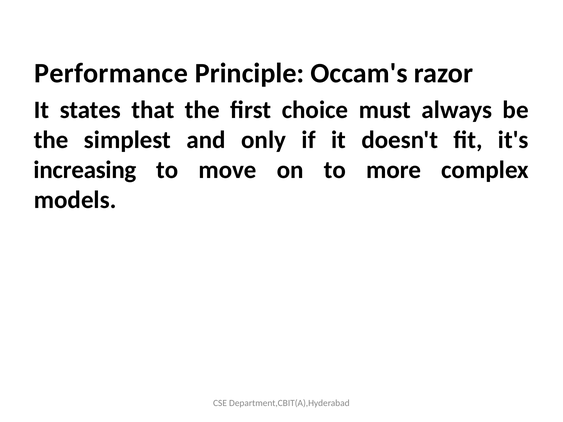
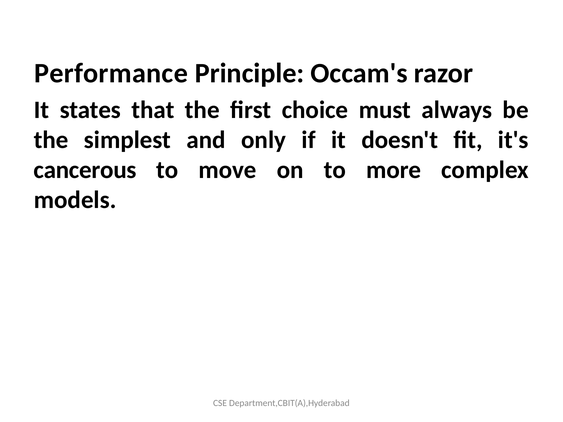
increasing: increasing -> cancerous
